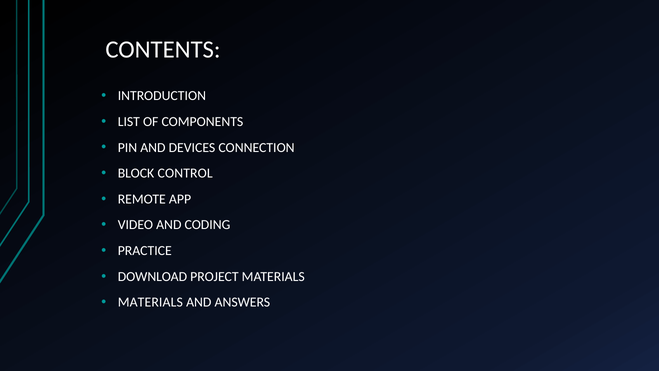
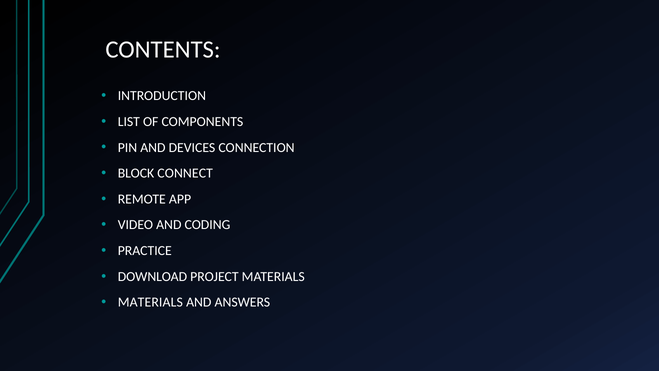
CONTROL: CONTROL -> CONNECT
